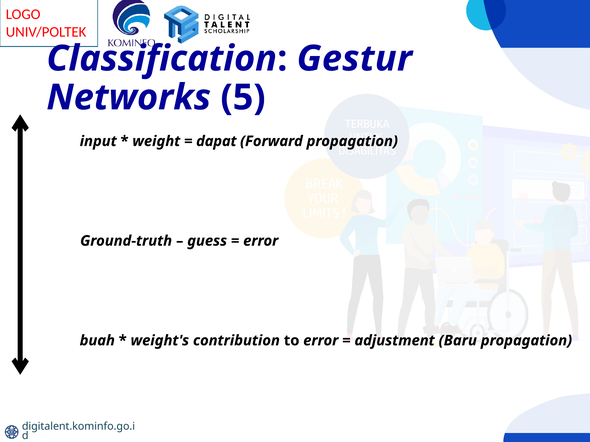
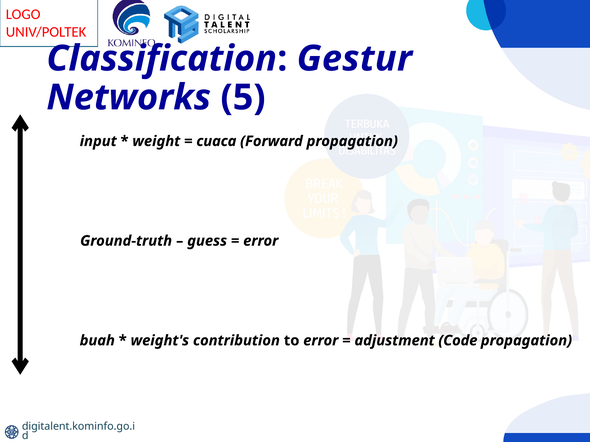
dapat: dapat -> cuaca
Baru: Baru -> Code
